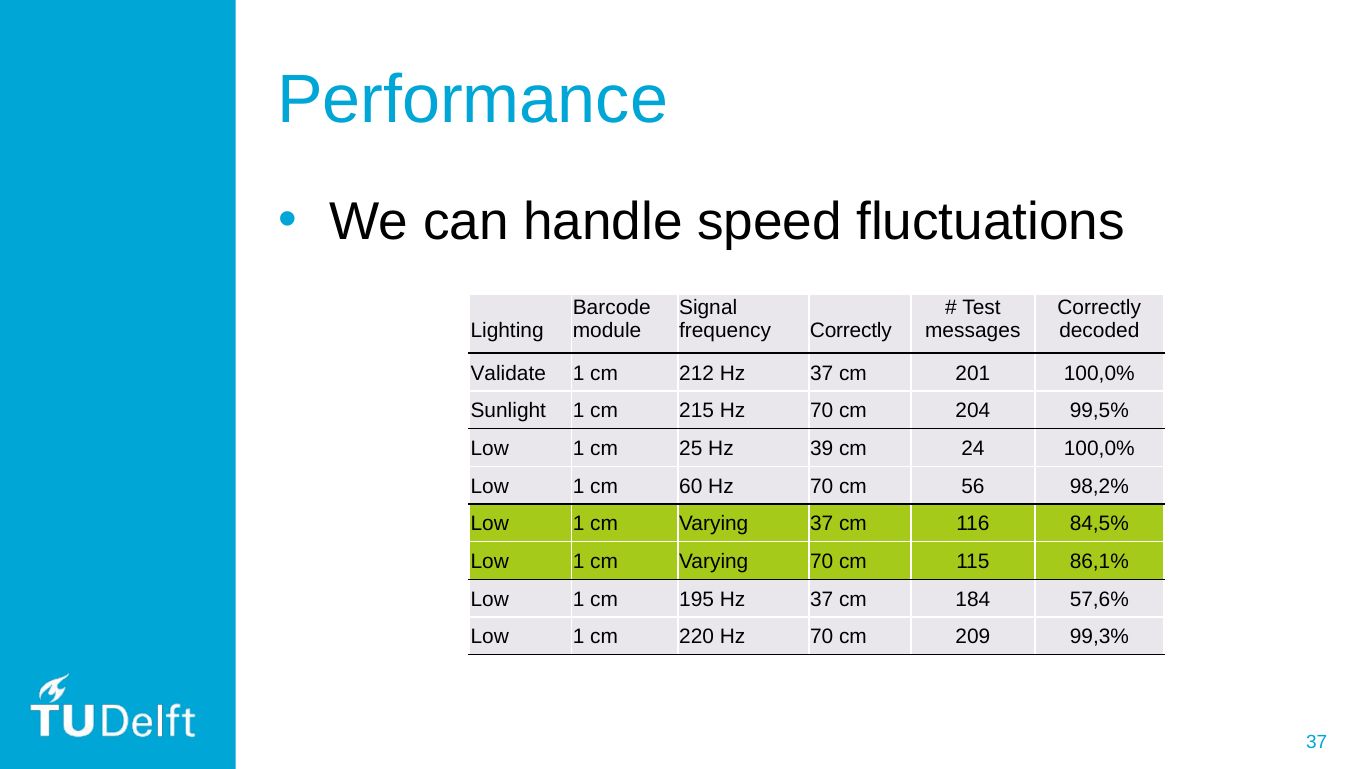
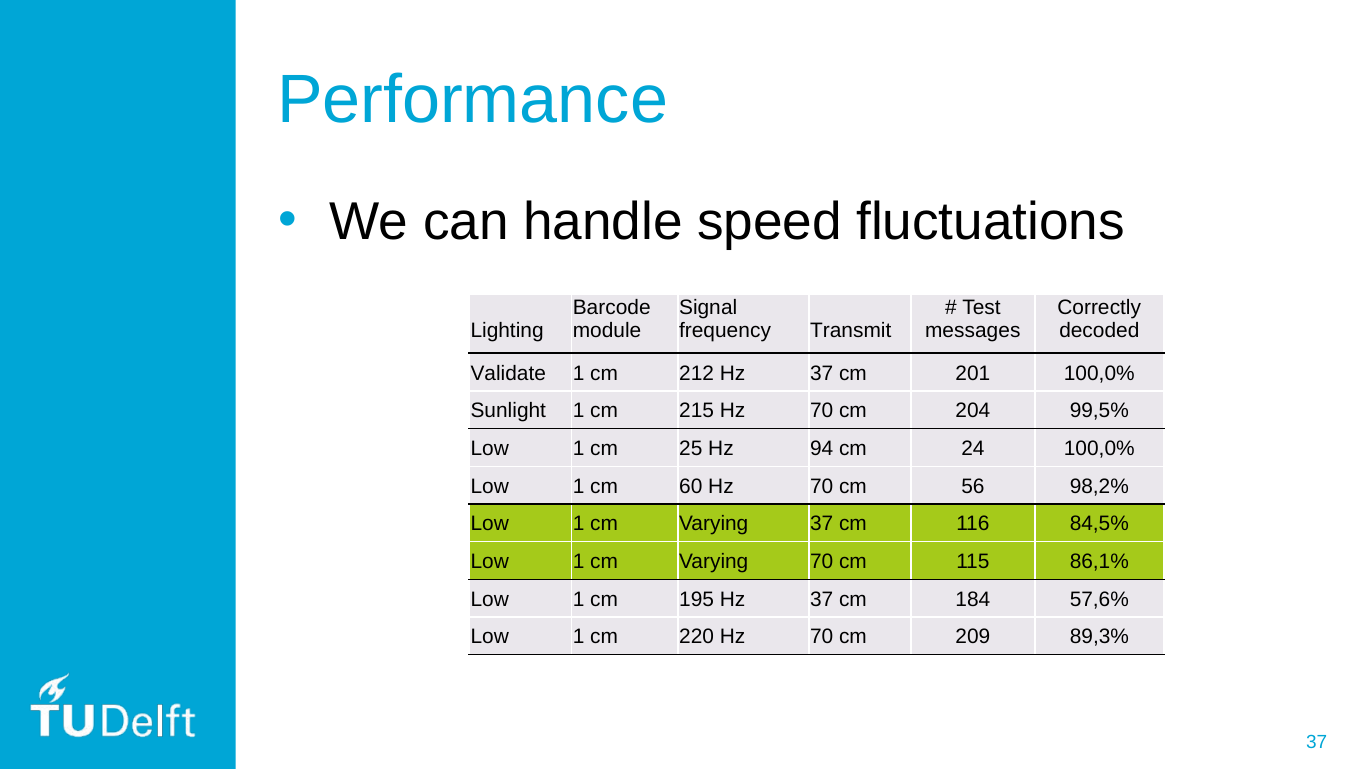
frequency Correctly: Correctly -> Transmit
39: 39 -> 94
99,3%: 99,3% -> 89,3%
